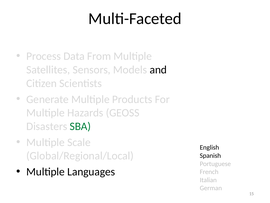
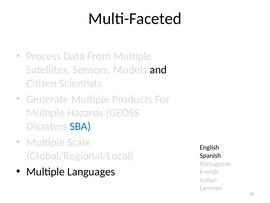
SBA colour: green -> blue
